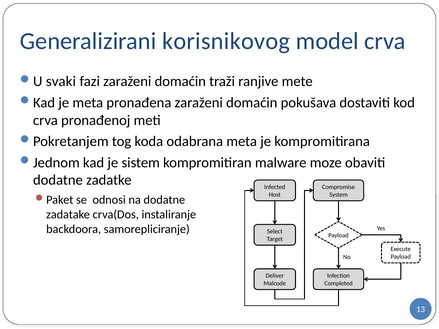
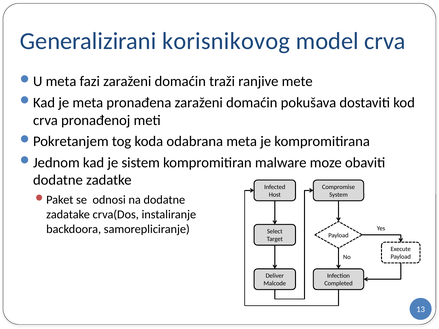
svaki at (61, 82): svaki -> meta
